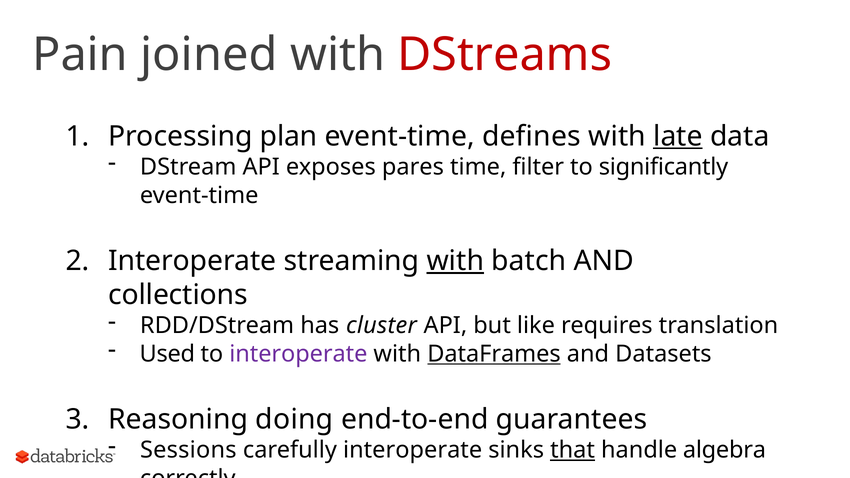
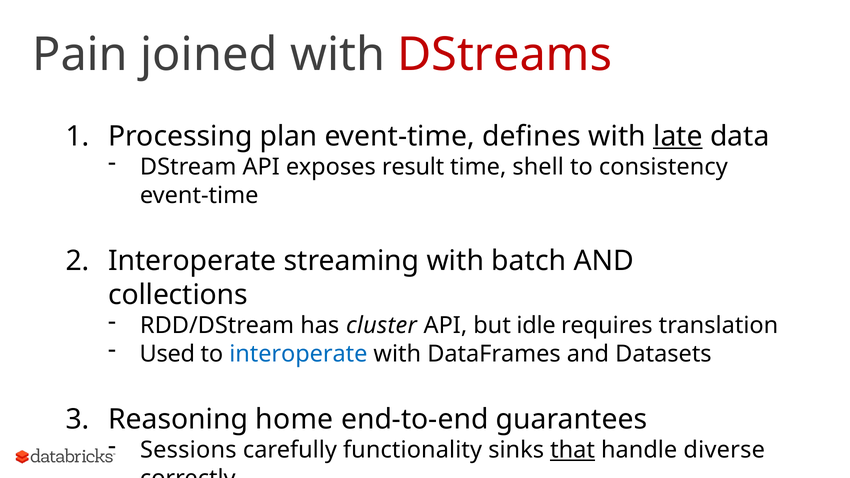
pares: pares -> result
filter: filter -> shell
to significantly: significantly -> consistency
with at (455, 261) underline: present -> none
like: like -> idle
interoperate at (298, 354) colour: purple -> blue
DataFrames underline: present -> none
doing: doing -> home
carefully interoperate: interoperate -> functionality
algebra: algebra -> diverse
